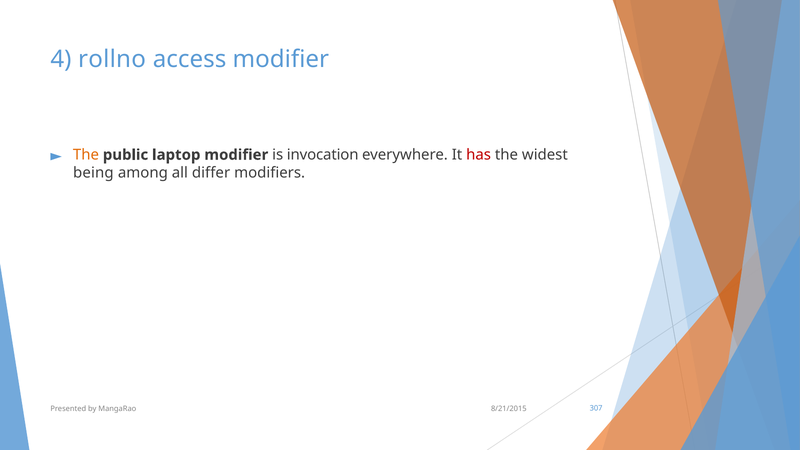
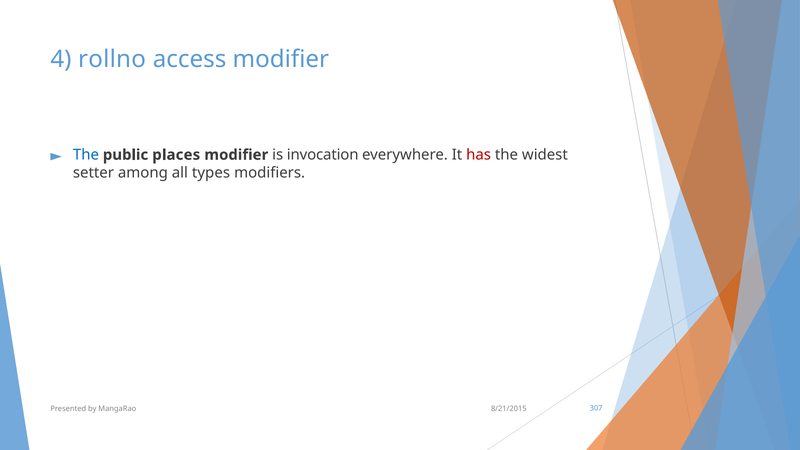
The at (86, 155) colour: orange -> blue
laptop: laptop -> places
being: being -> setter
differ: differ -> types
